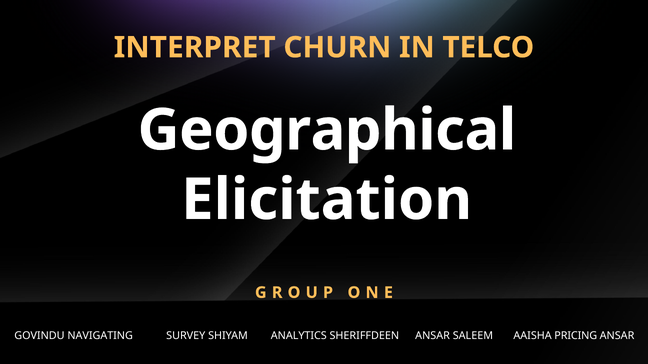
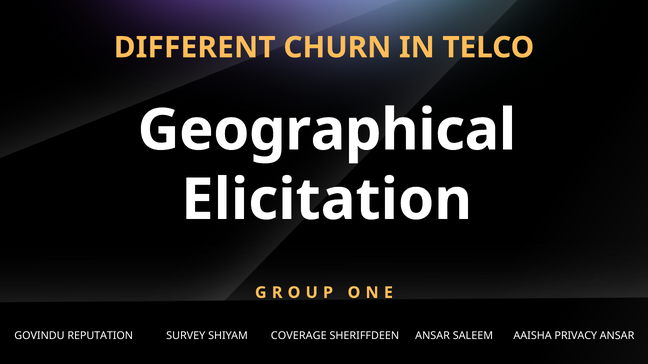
INTERPRET: INTERPRET -> DIFFERENT
NAVIGATING: NAVIGATING -> REPUTATION
ANALYTICS: ANALYTICS -> COVERAGE
PRICING: PRICING -> PRIVACY
